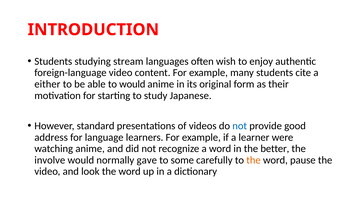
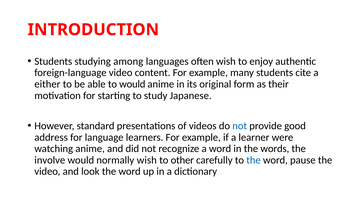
stream: stream -> among
better: better -> words
normally gave: gave -> wish
some: some -> other
the at (254, 160) colour: orange -> blue
